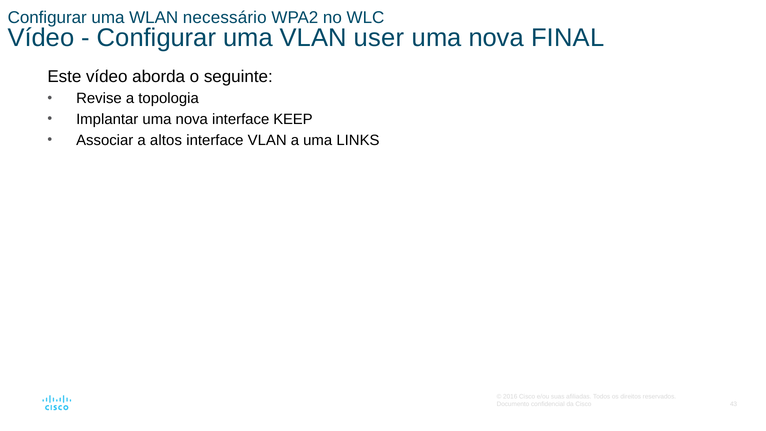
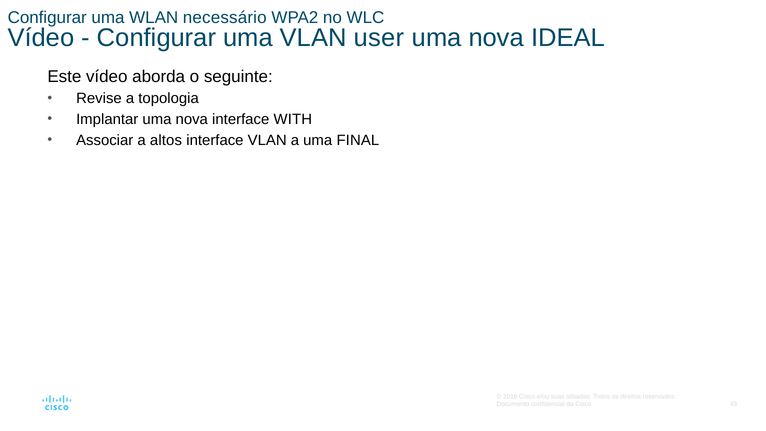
FINAL: FINAL -> IDEAL
KEEP: KEEP -> WITH
LINKS: LINKS -> FINAL
